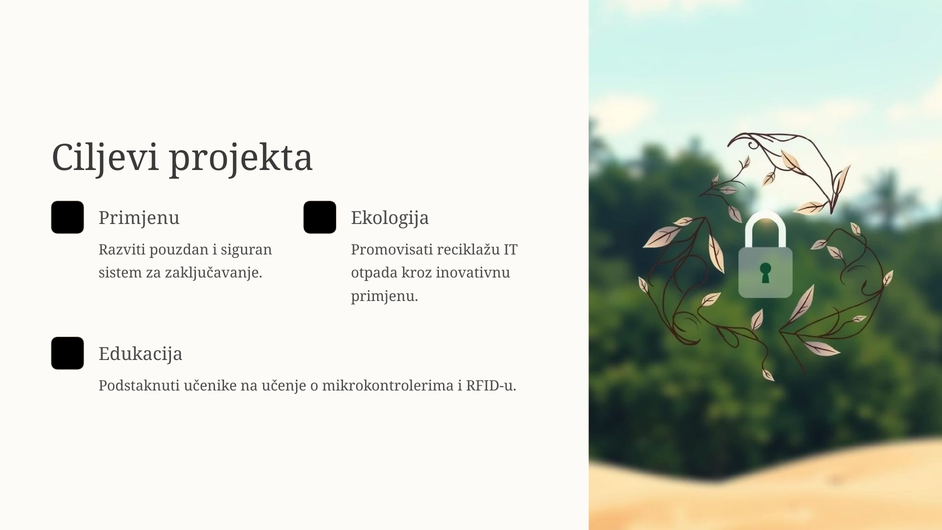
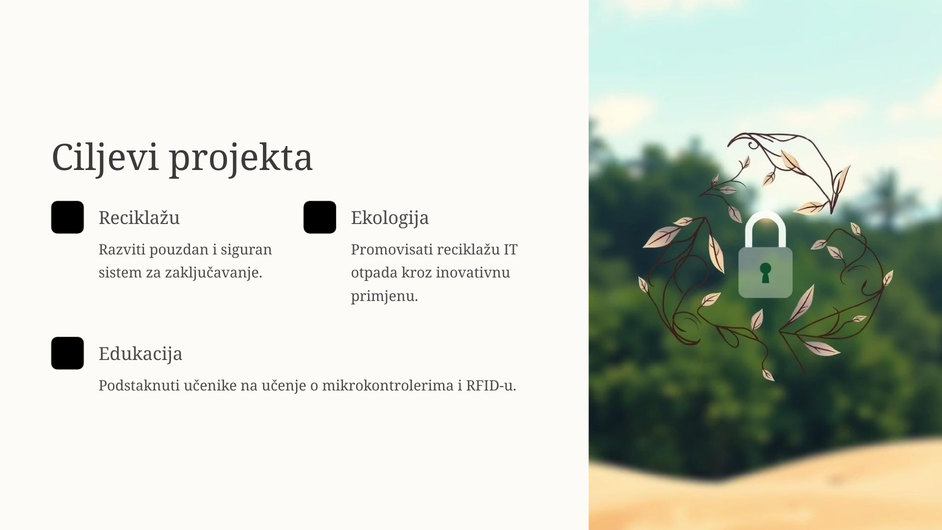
Primjenu at (139, 218): Primjenu -> Reciklažu
